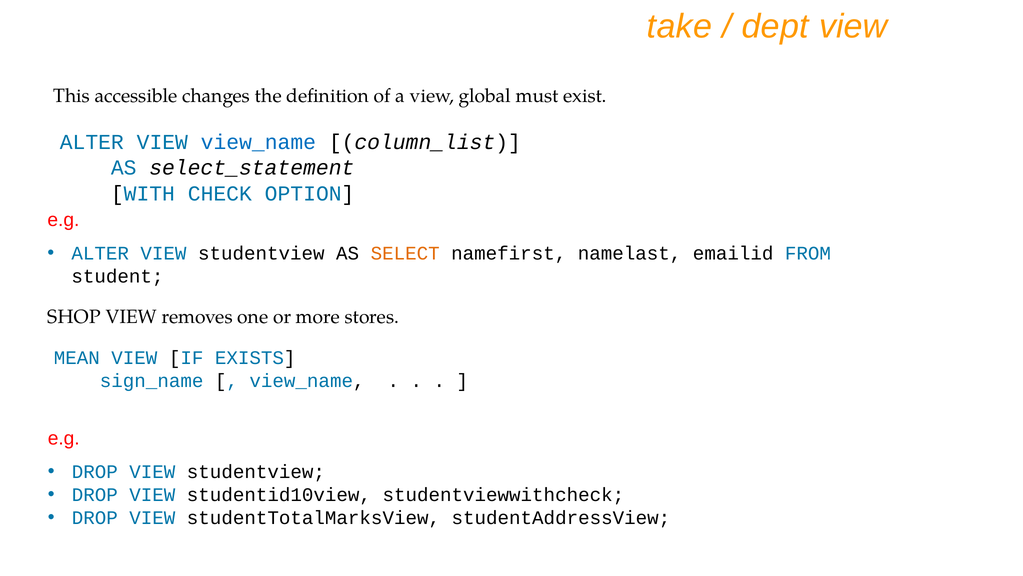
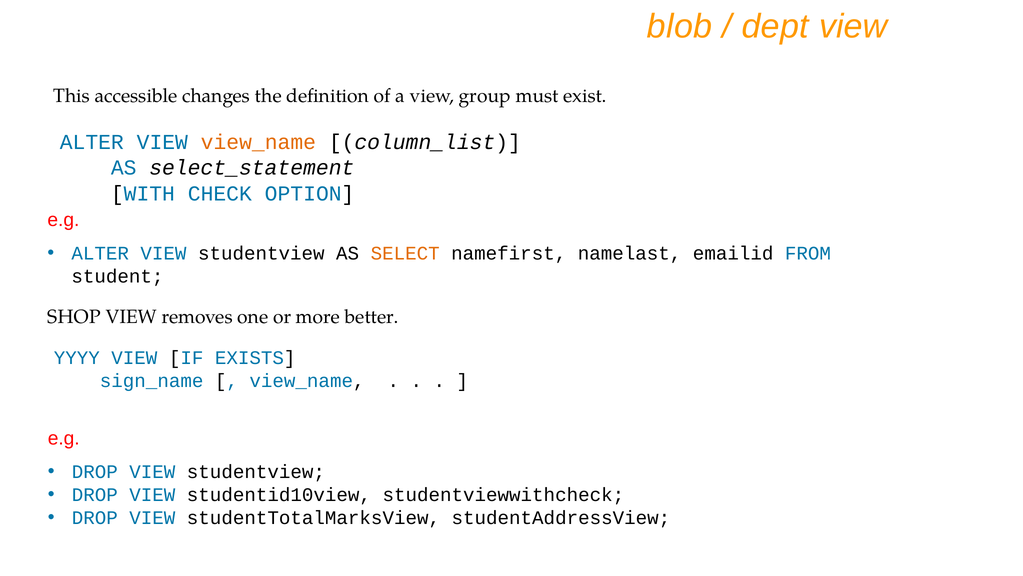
take: take -> blob
global: global -> group
view_name at (258, 142) colour: blue -> orange
stores: stores -> better
MEAN: MEAN -> YYYY
